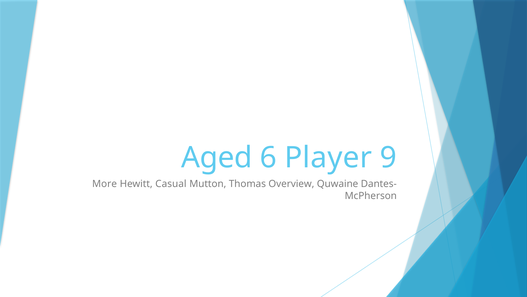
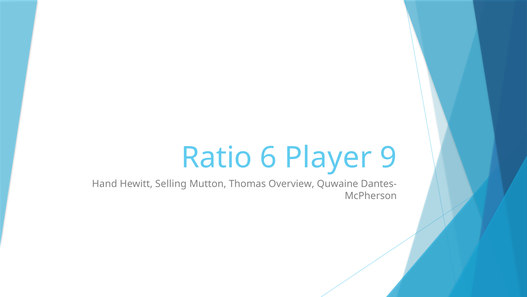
Aged: Aged -> Ratio
More: More -> Hand
Casual: Casual -> Selling
